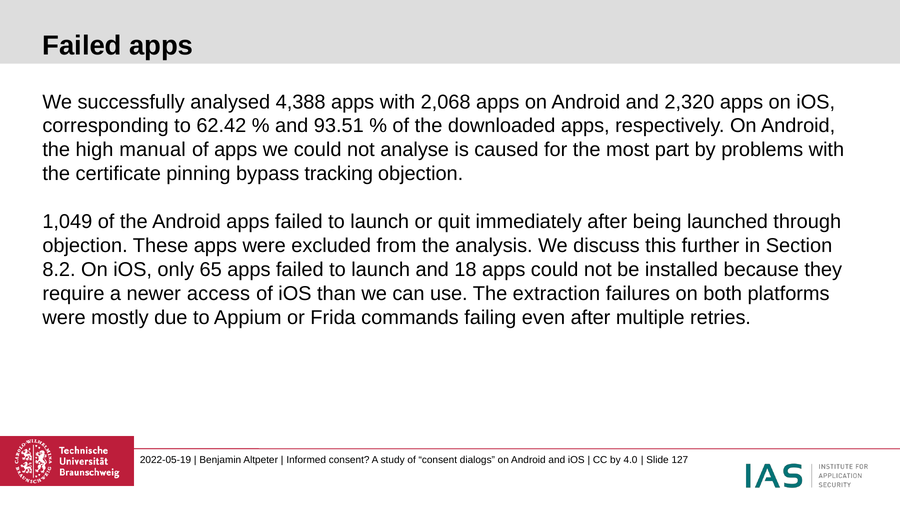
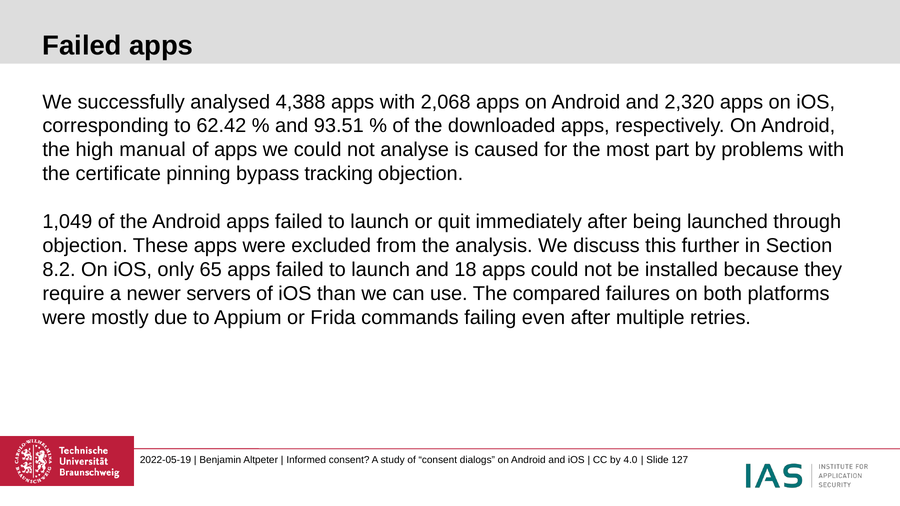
access: access -> servers
extraction: extraction -> compared
